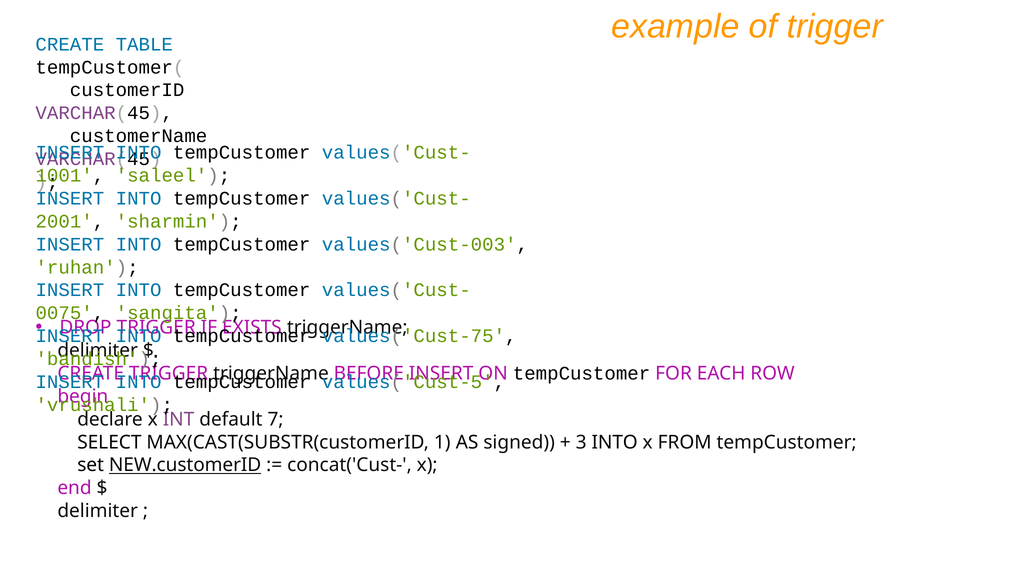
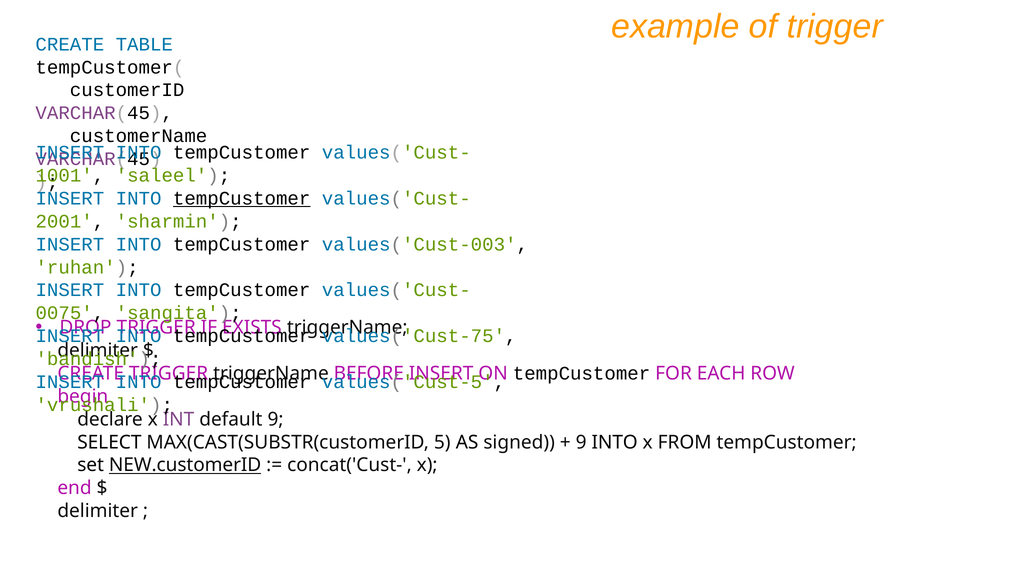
tempCustomer at (242, 198) underline: none -> present
default 7: 7 -> 9
1: 1 -> 5
3 at (581, 442): 3 -> 9
